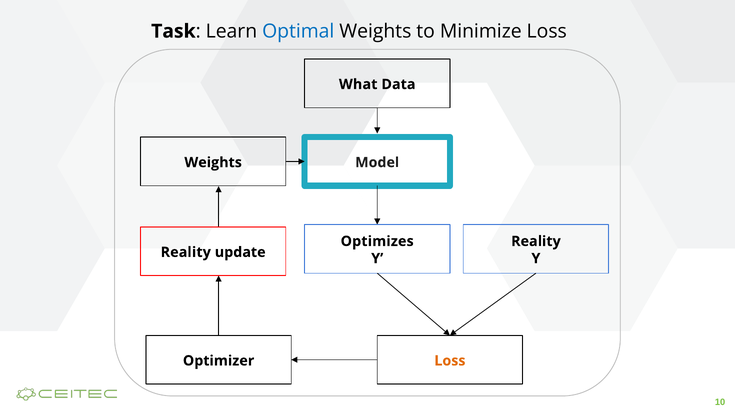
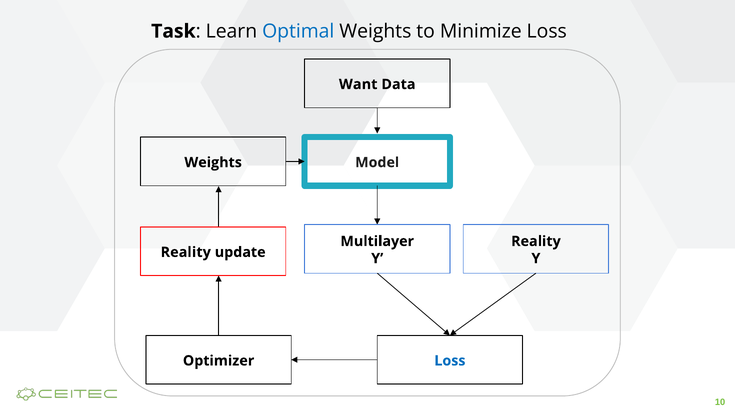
What: What -> Want
Optimizes: Optimizes -> Multilayer
Loss at (450, 360) colour: orange -> blue
